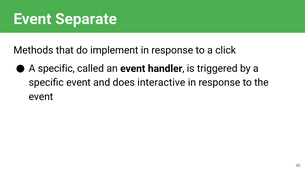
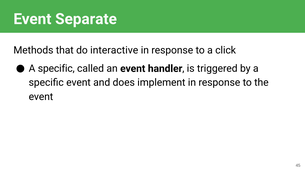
implement: implement -> interactive
interactive: interactive -> implement
